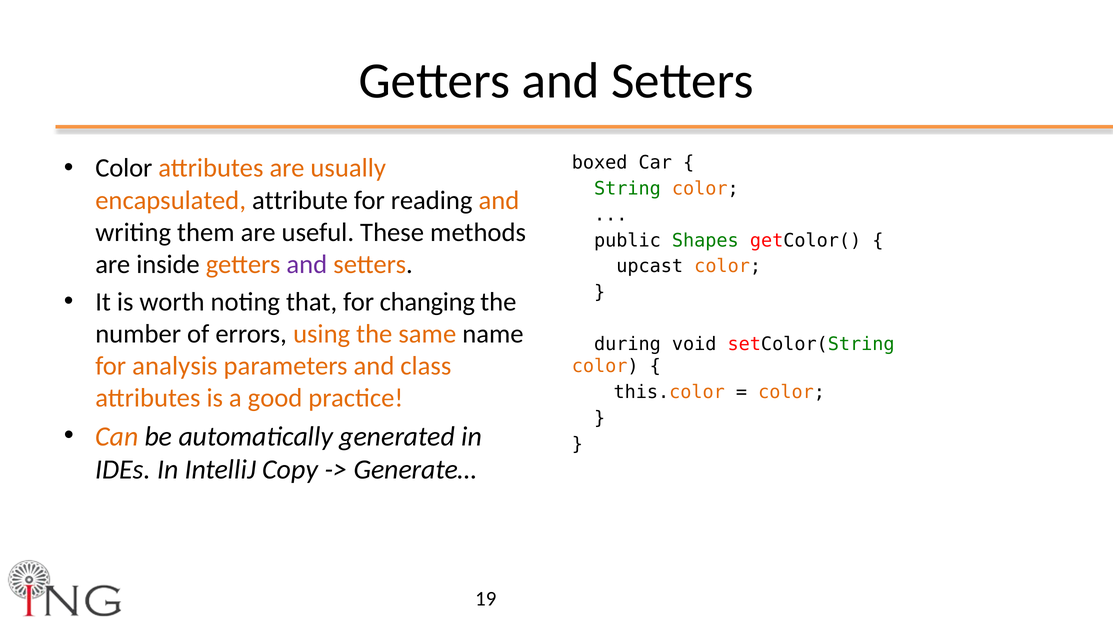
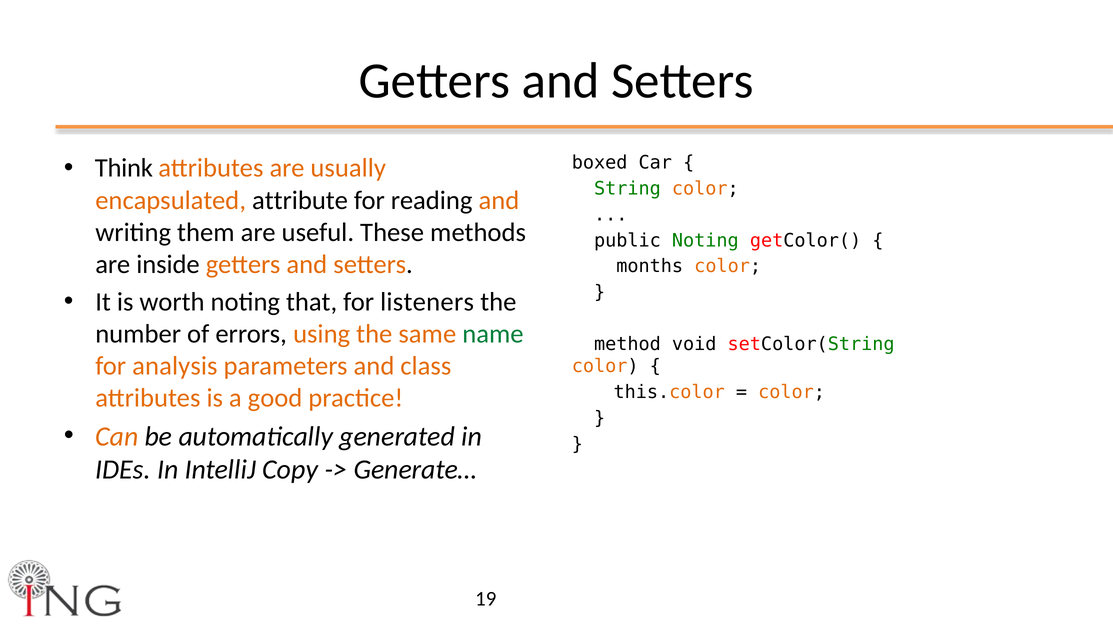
Color at (124, 168): Color -> Think
public Shapes: Shapes -> Noting
and at (307, 264) colour: purple -> orange
upcast: upcast -> months
changing: changing -> listeners
name colour: black -> green
during: during -> method
